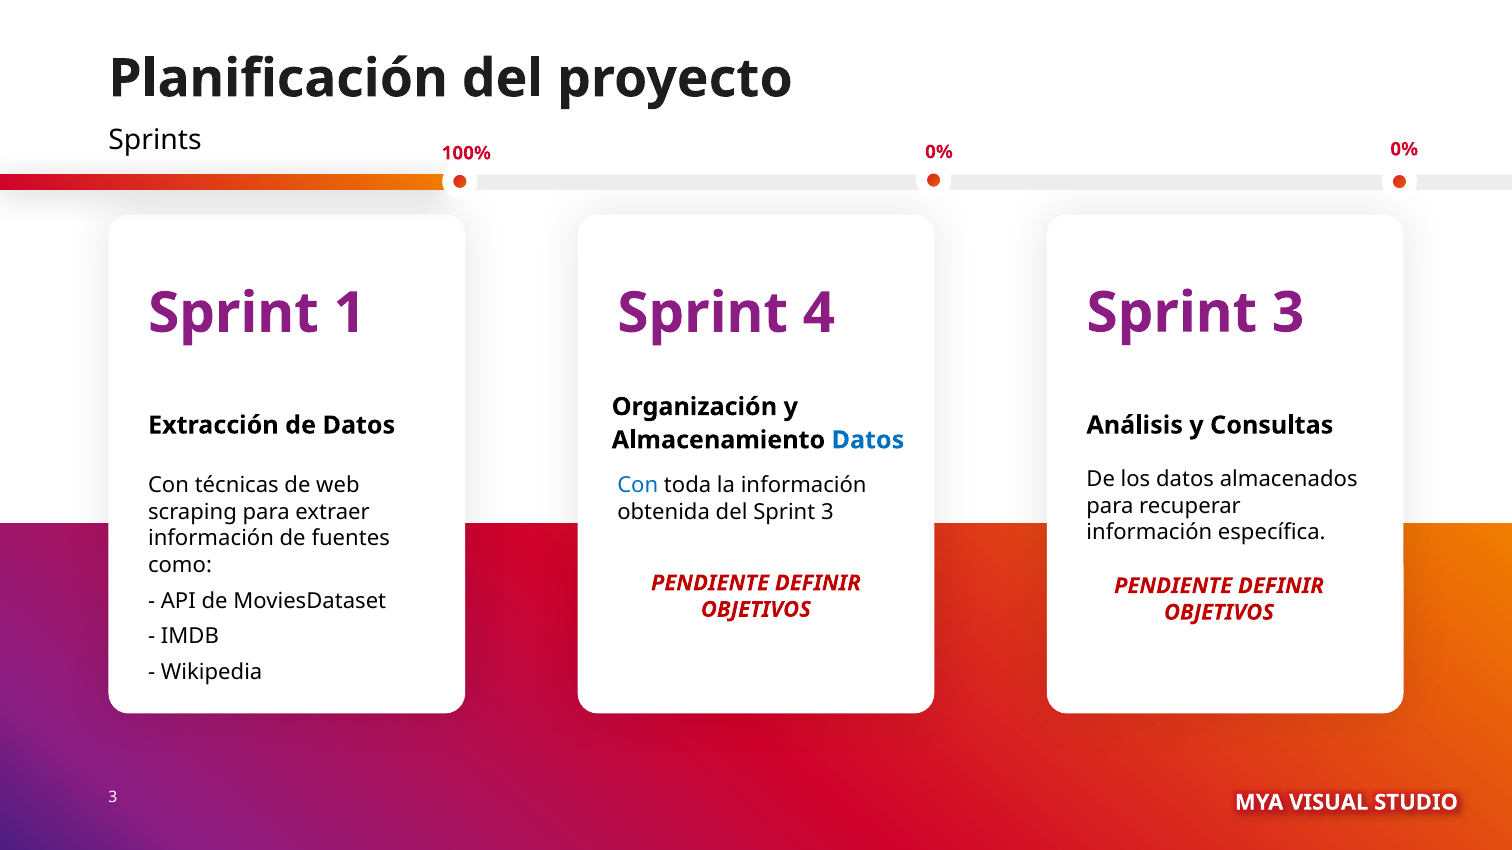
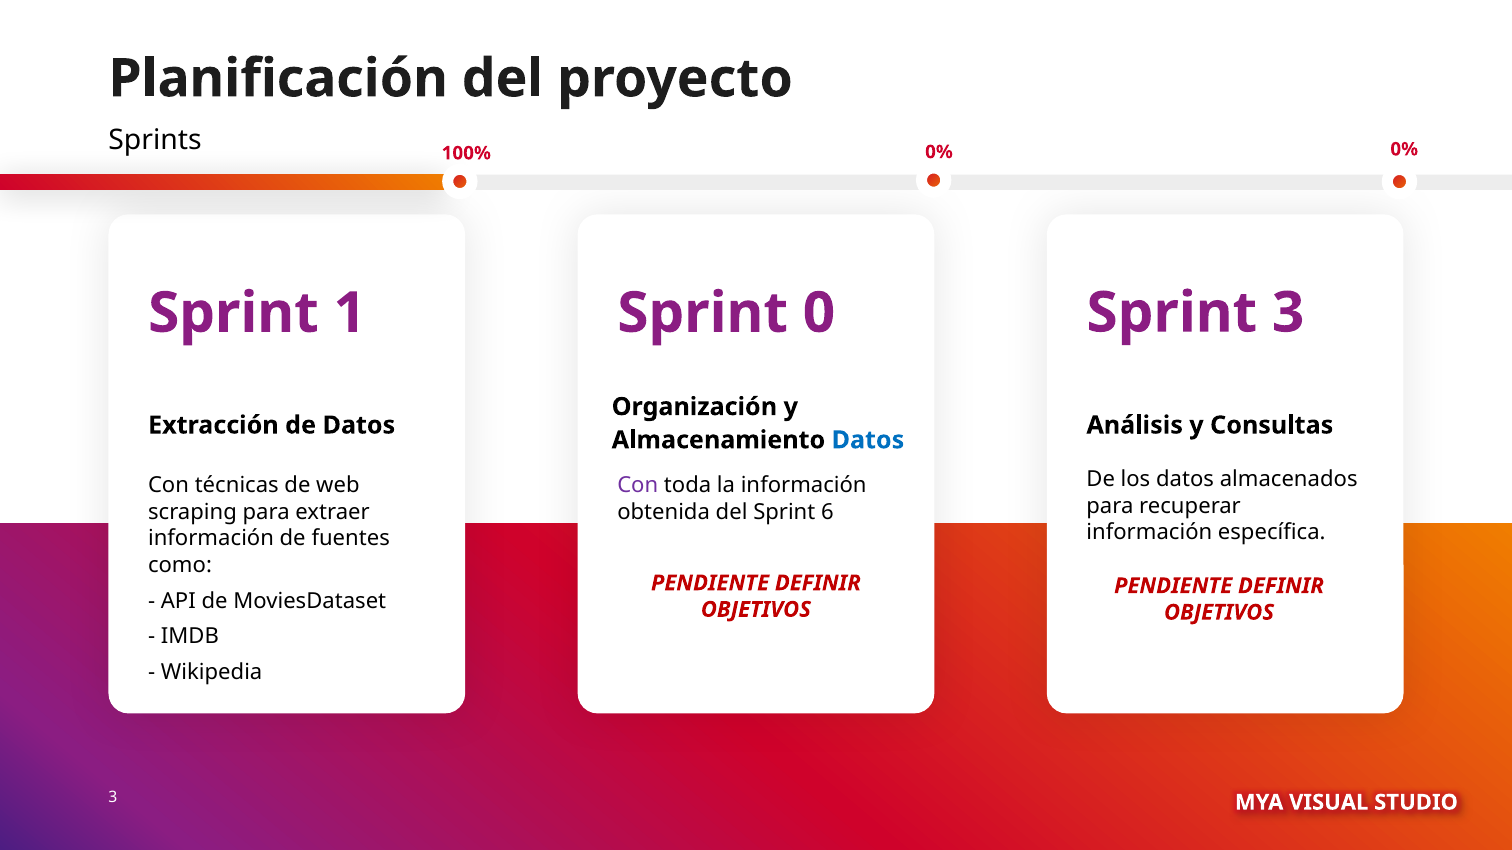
4: 4 -> 0
Con at (638, 486) colour: blue -> purple
del Sprint 3: 3 -> 6
